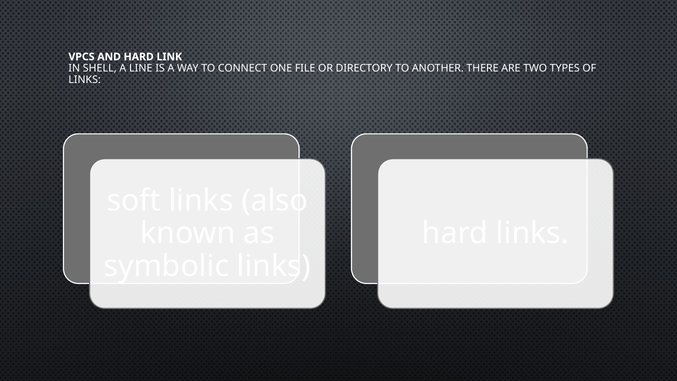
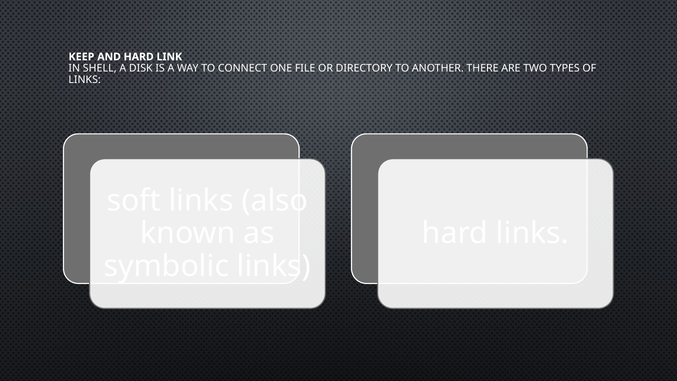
VPCS: VPCS -> KEEP
LINE: LINE -> DISK
